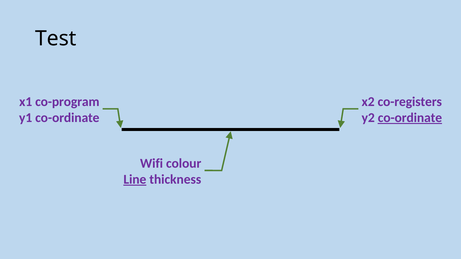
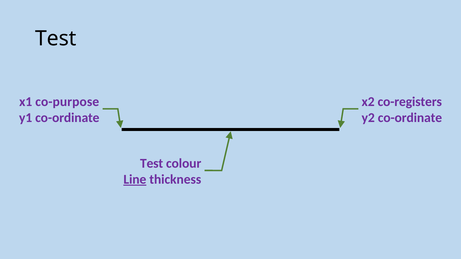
co-program: co-program -> co-purpose
co-ordinate at (410, 118) underline: present -> none
Wifi at (152, 163): Wifi -> Test
